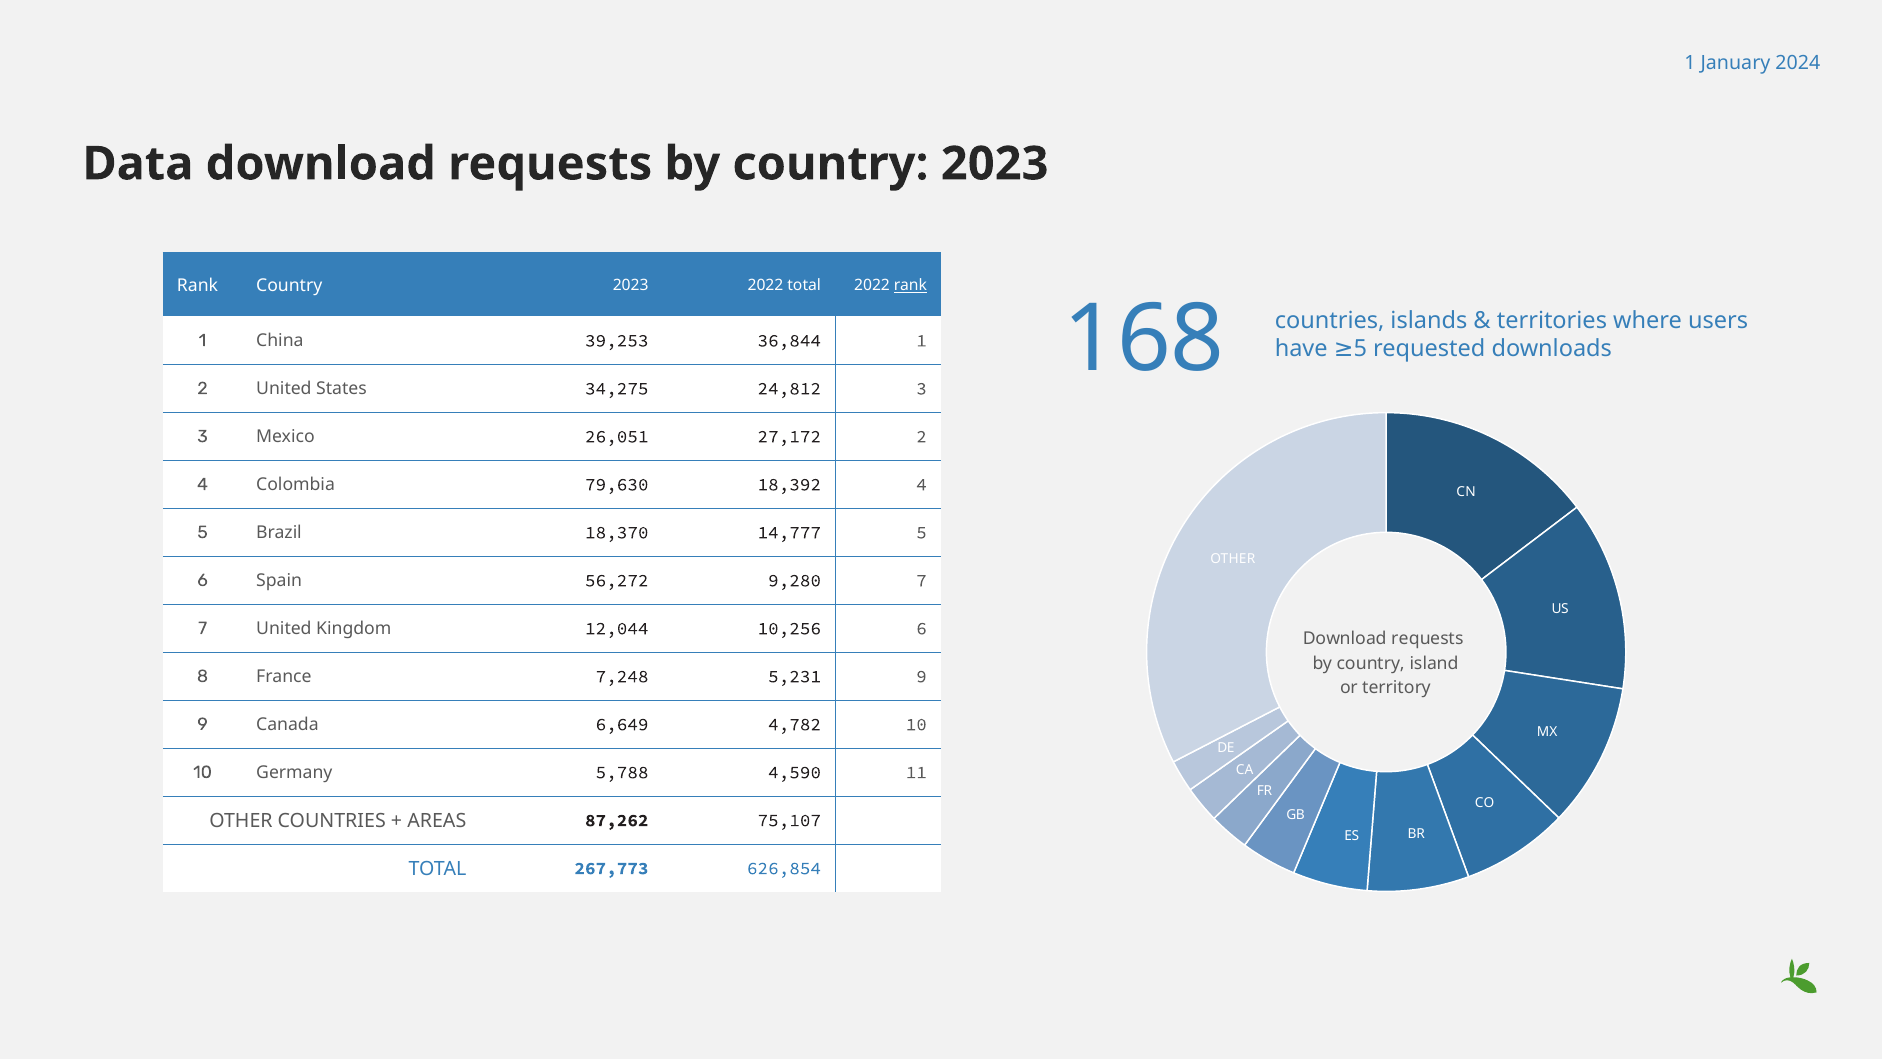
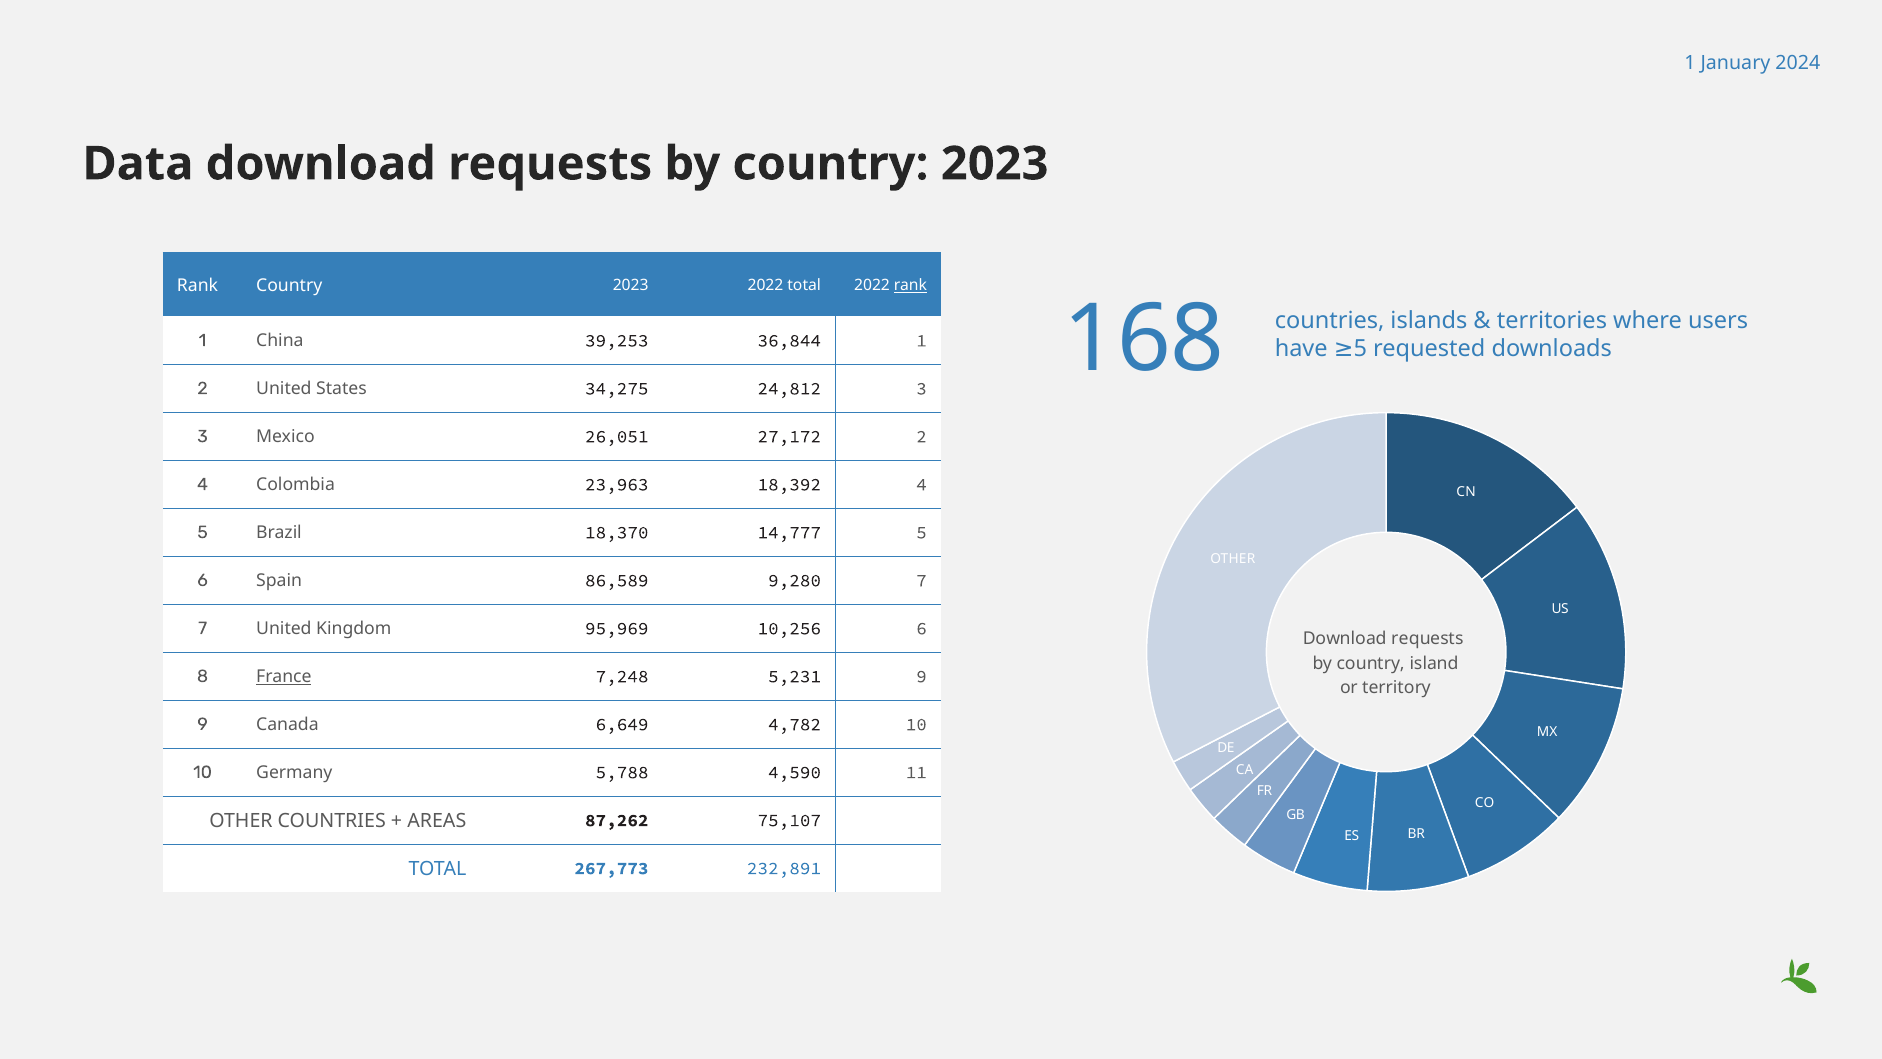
79,630: 79,630 -> 23,963
56,272: 56,272 -> 86,589
12,044: 12,044 -> 95,969
France underline: none -> present
626,854: 626,854 -> 232,891
